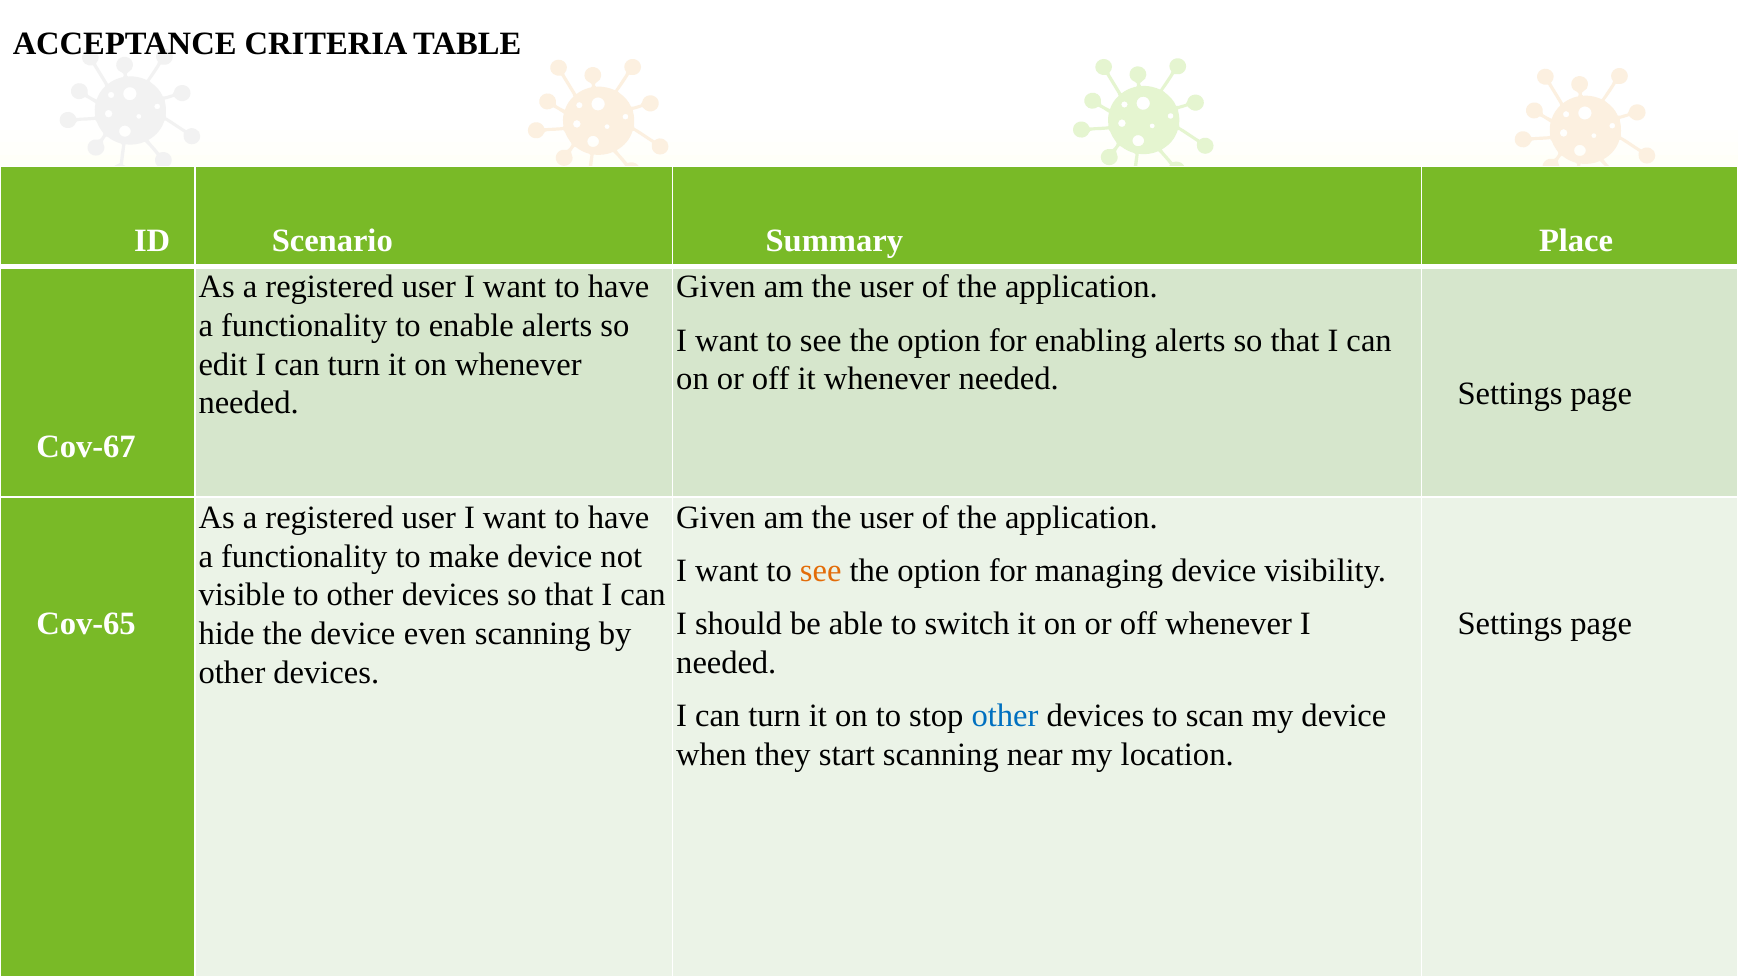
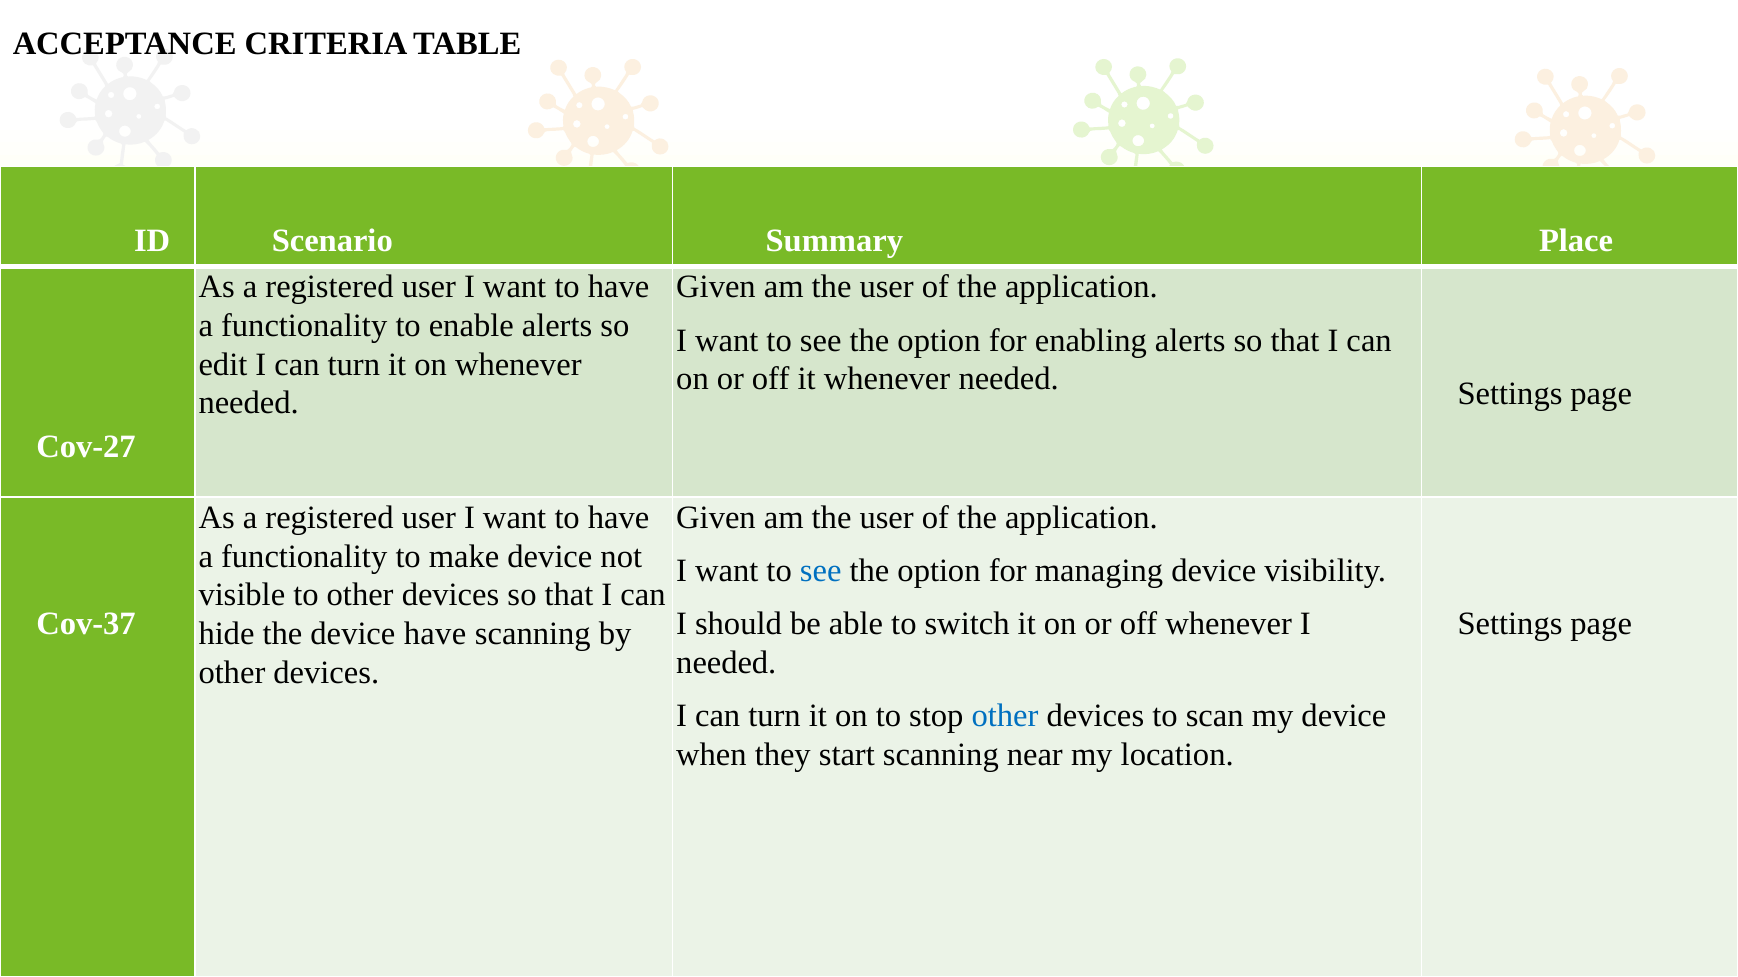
Cov-67: Cov-67 -> Cov-27
see at (821, 571) colour: orange -> blue
Cov-65: Cov-65 -> Cov-37
device even: even -> have
